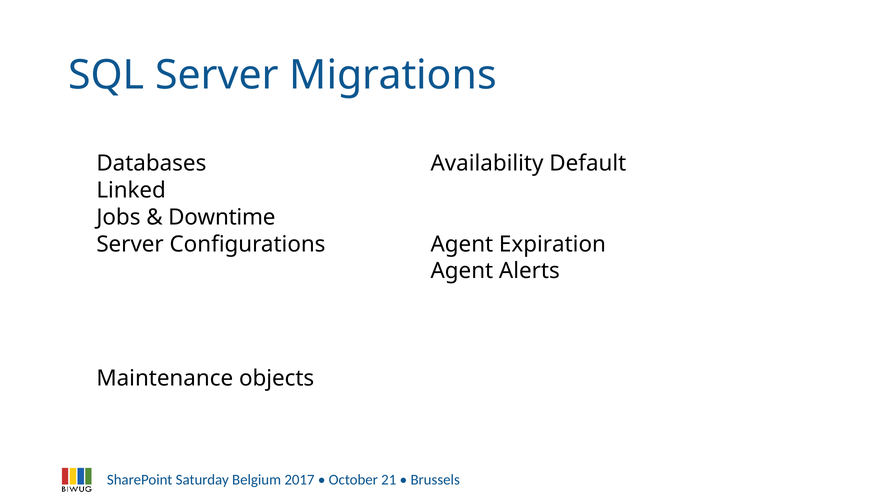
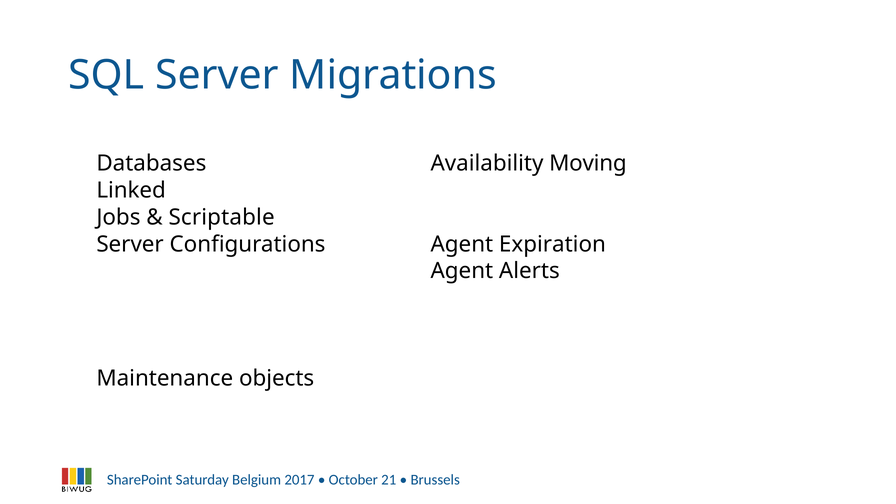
Default: Default -> Moving
Downtime: Downtime -> Scriptable
